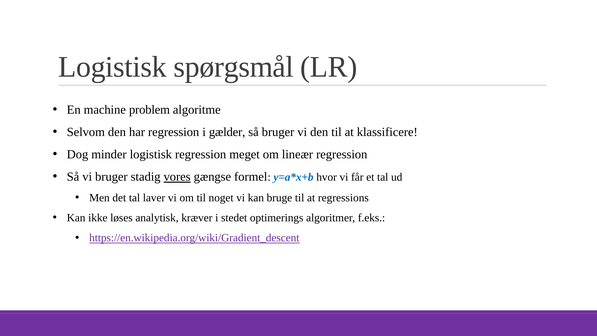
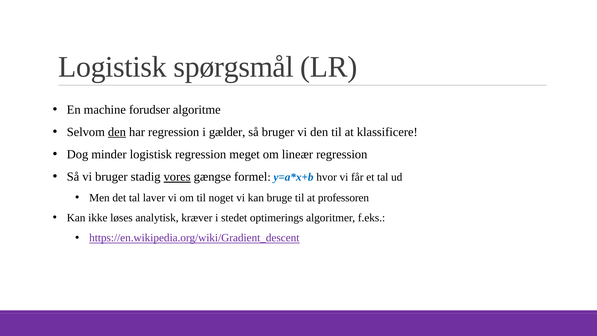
problem: problem -> forudser
den at (117, 132) underline: none -> present
regressions: regressions -> professoren
